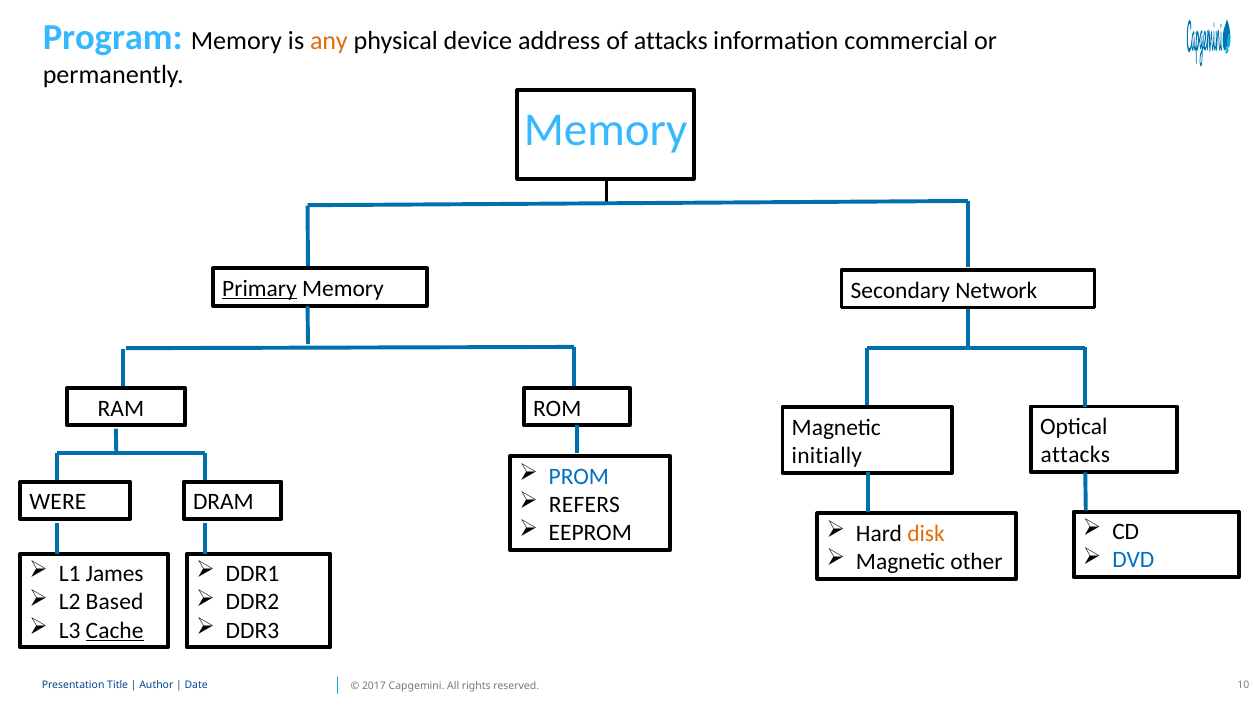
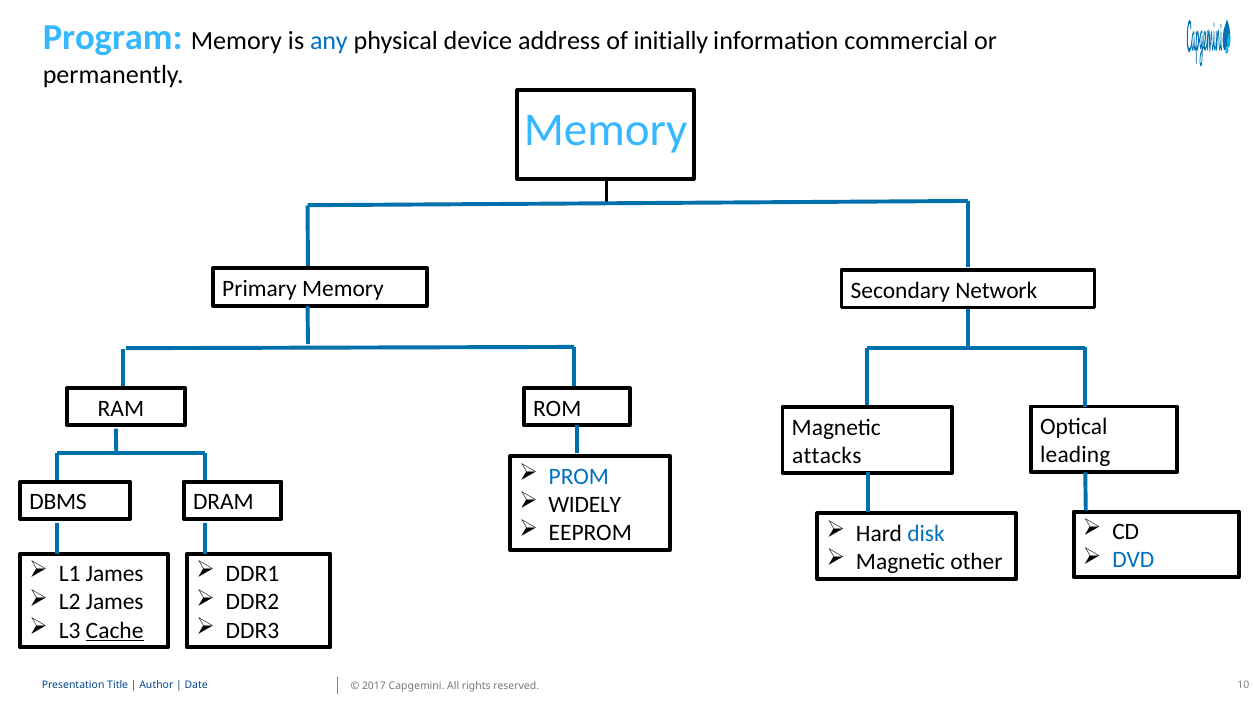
any colour: orange -> blue
of attacks: attacks -> initially
Primary underline: present -> none
attacks at (1075, 455): attacks -> leading
initially: initially -> attacks
WERE: WERE -> DBMS
REFERS: REFERS -> WIDELY
disk colour: orange -> blue
L2 Based: Based -> James
